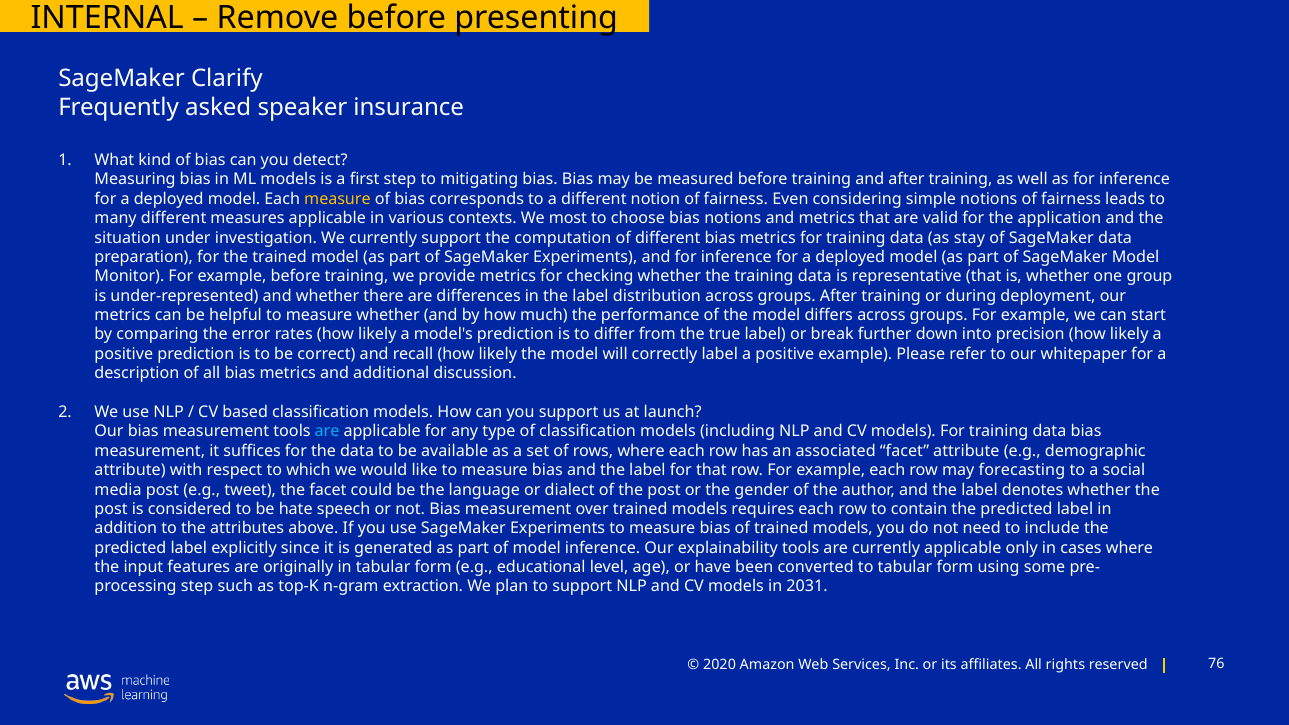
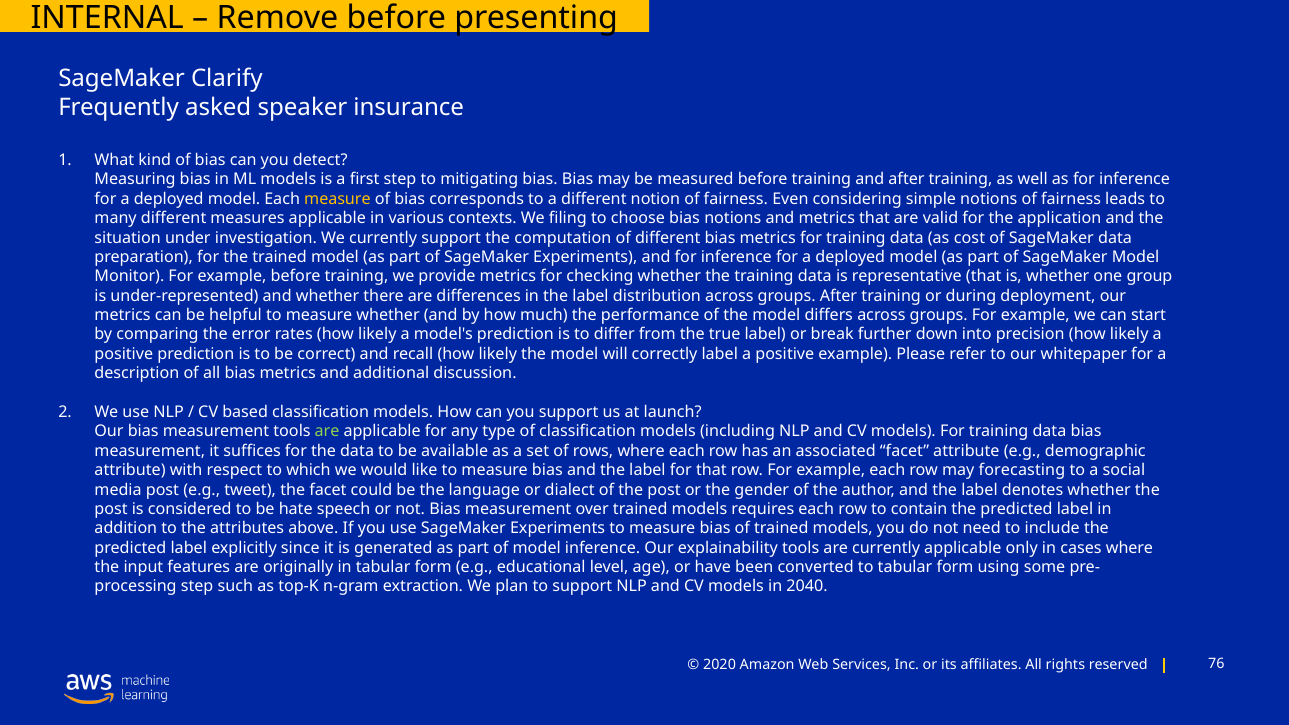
most: most -> filing
stay: stay -> cost
are at (327, 432) colour: light blue -> light green
2031: 2031 -> 2040
